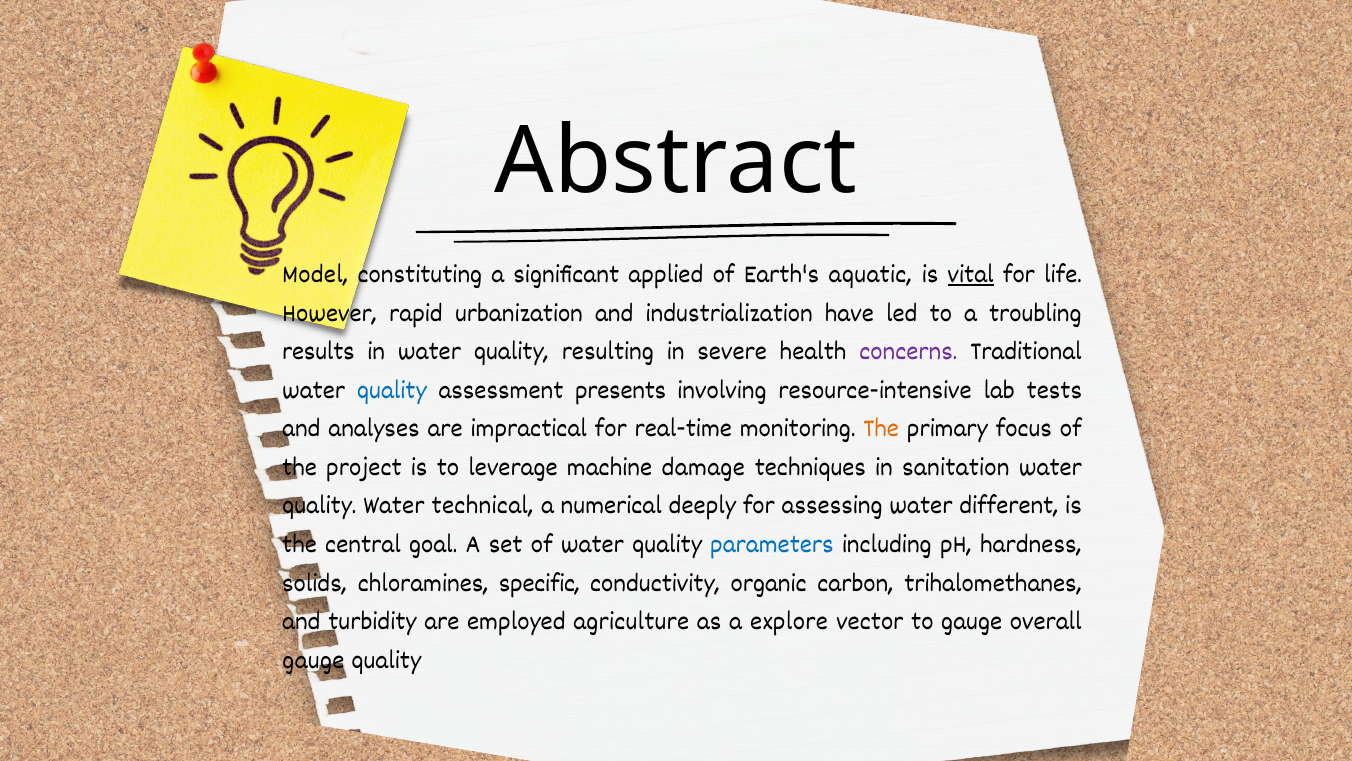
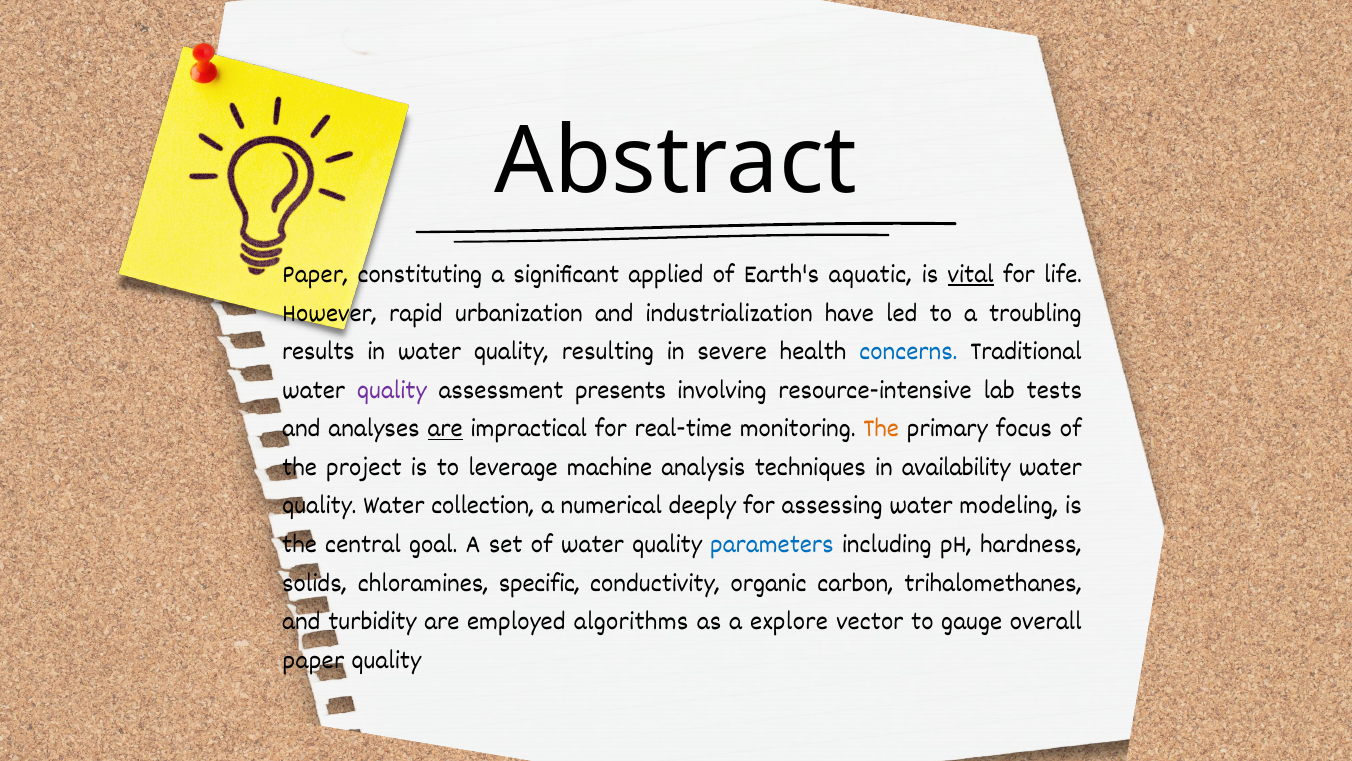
Model at (315, 273): Model -> Paper
concerns colour: purple -> blue
quality at (392, 389) colour: blue -> purple
are at (445, 427) underline: none -> present
damage: damage -> analysis
sanitation: sanitation -> availability
technical: technical -> collection
different: different -> modeling
agriculture: agriculture -> algorithms
gauge at (313, 659): gauge -> paper
